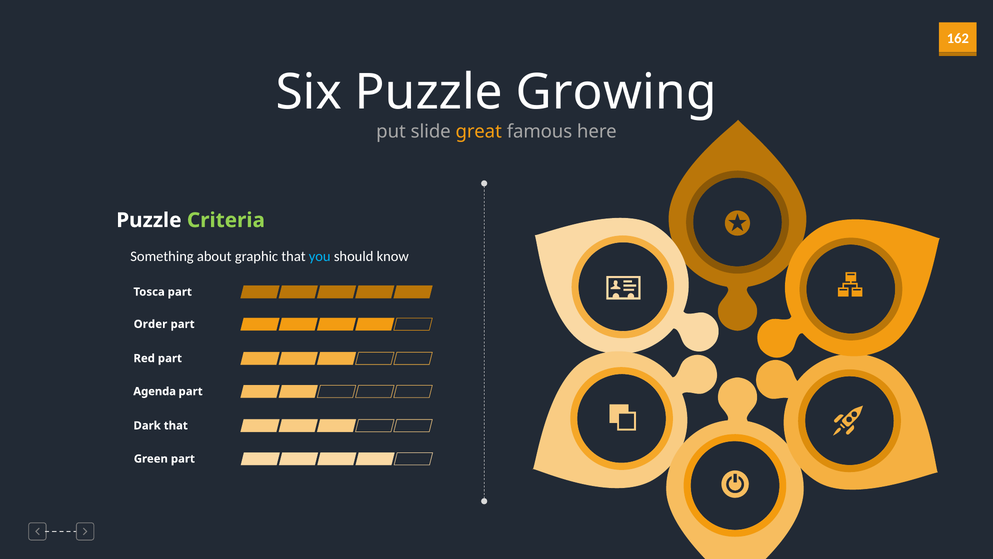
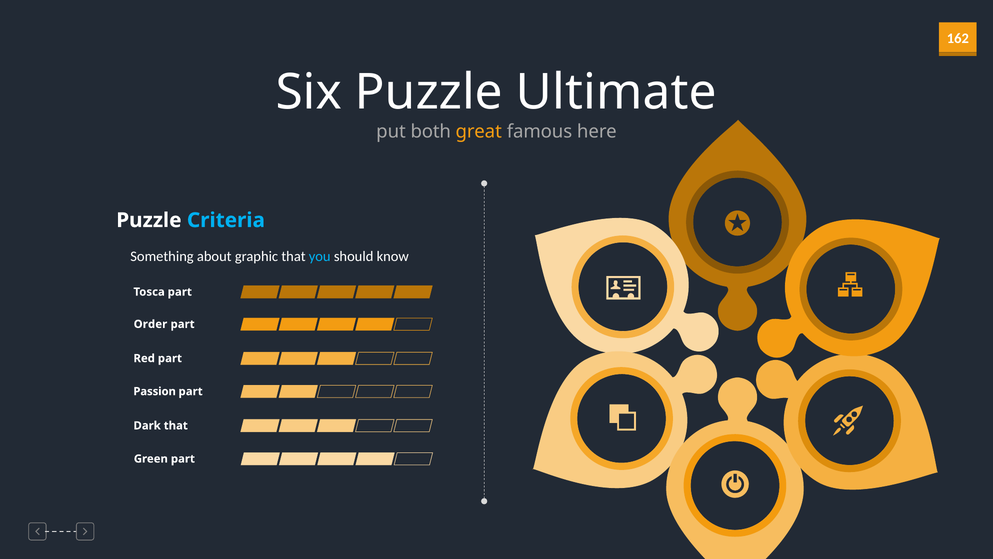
Growing: Growing -> Ultimate
slide: slide -> both
Criteria colour: light green -> light blue
Agenda: Agenda -> Passion
